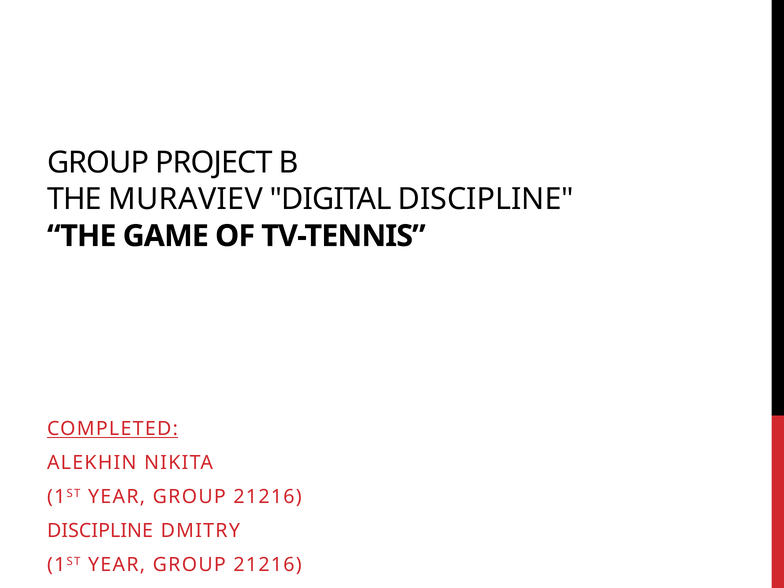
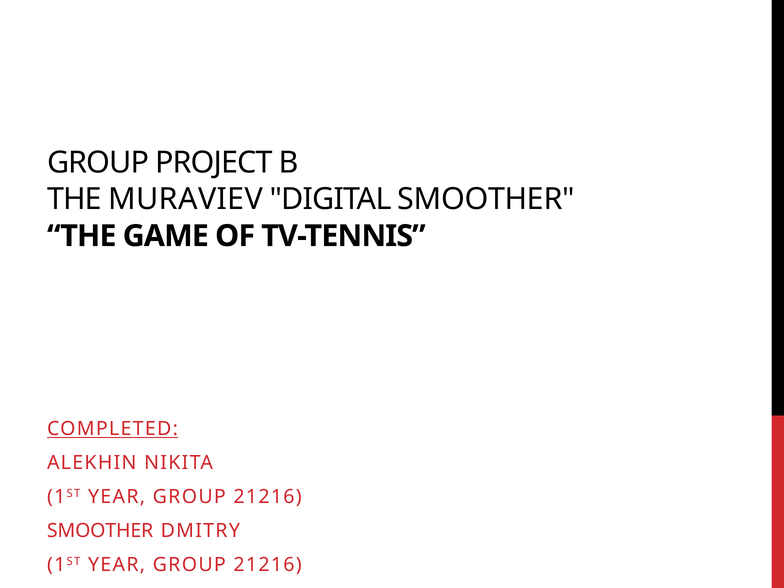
DIGITAL DISCIPLINE: DISCIPLINE -> SMOOTHER
DISCIPLINE at (100, 531): DISCIPLINE -> SMOOTHER
